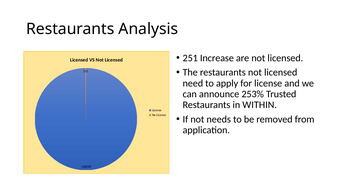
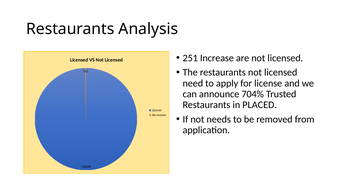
253%: 253% -> 704%
WITHIN: WITHIN -> PLACED
